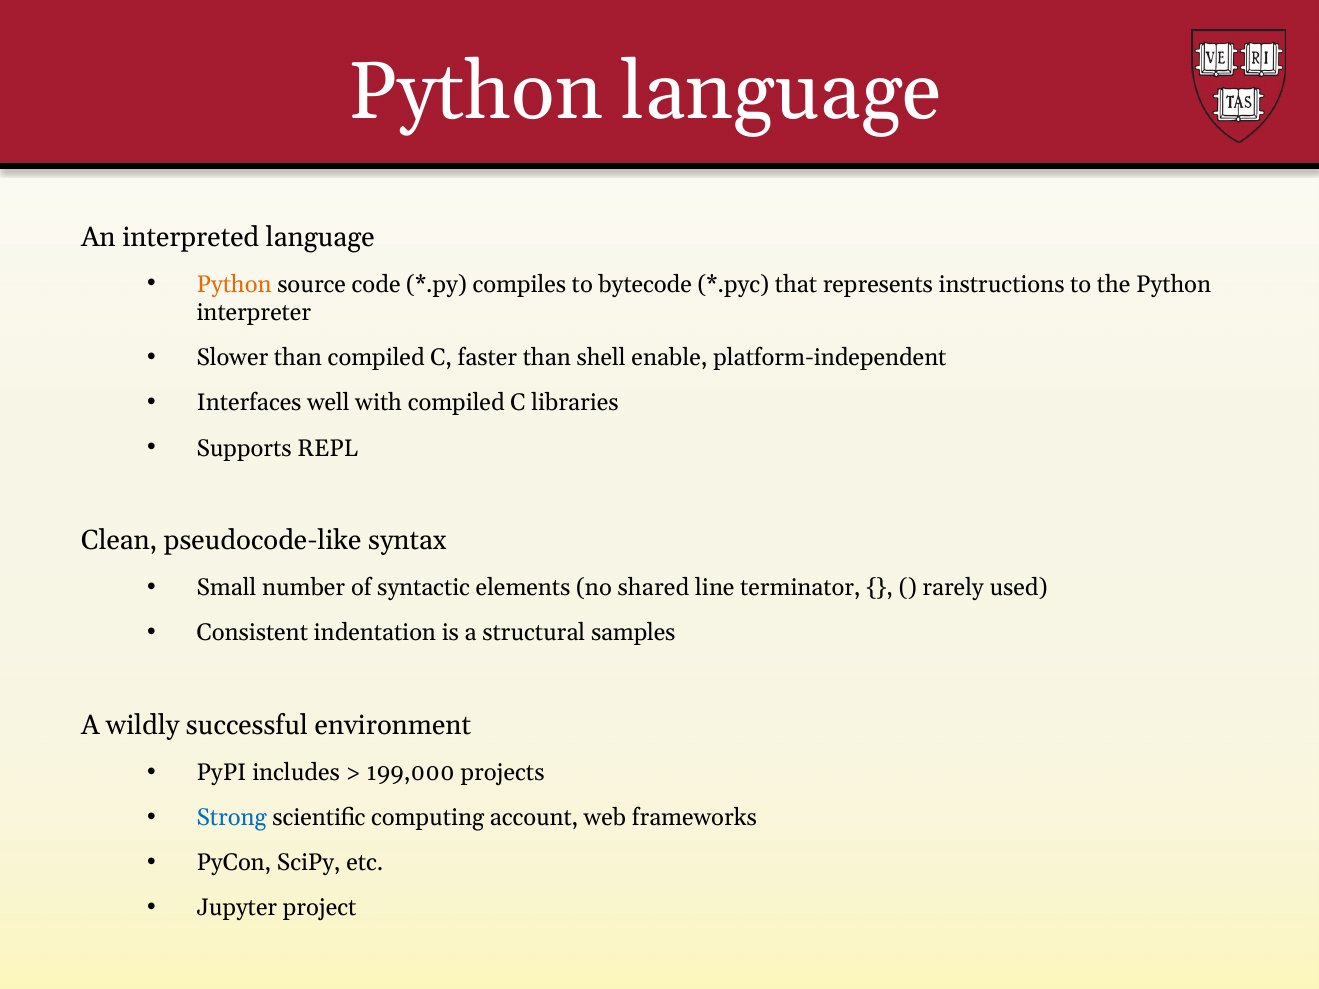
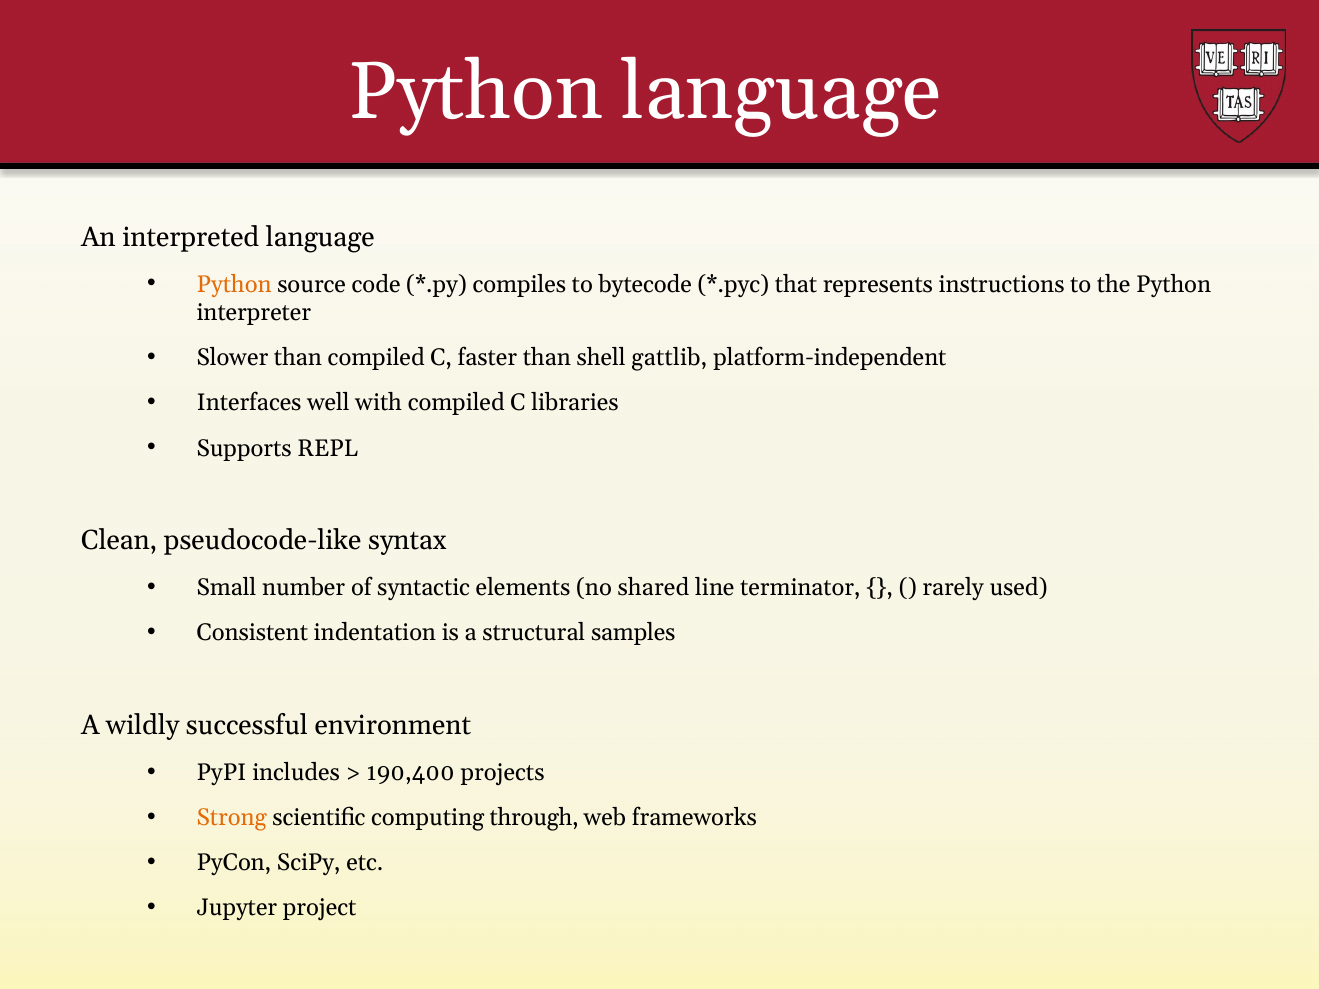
enable: enable -> gattlib
199,000: 199,000 -> 190,400
Strong colour: blue -> orange
account: account -> through
